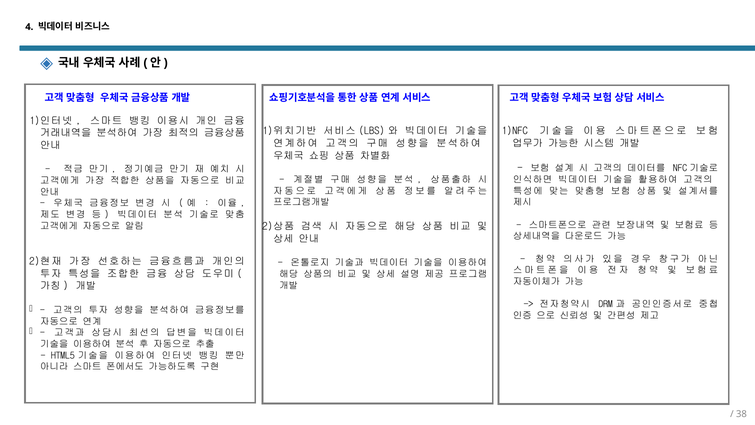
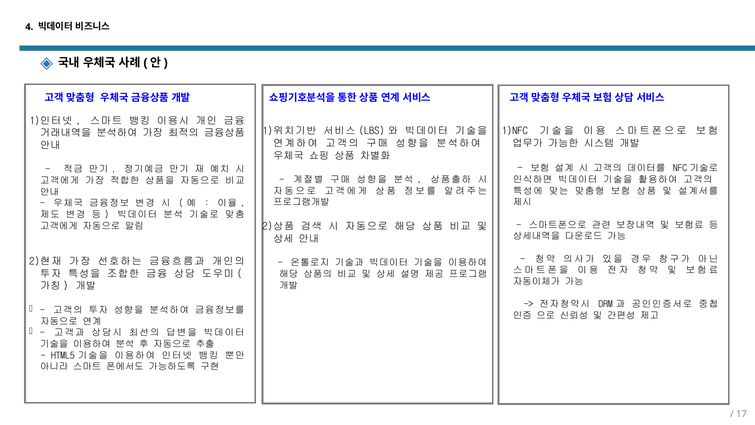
38: 38 -> 17
